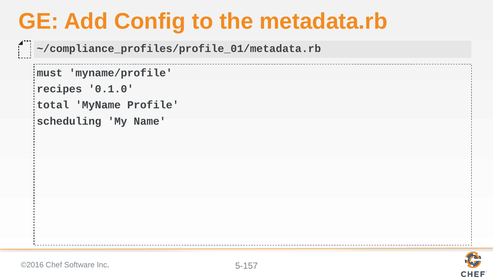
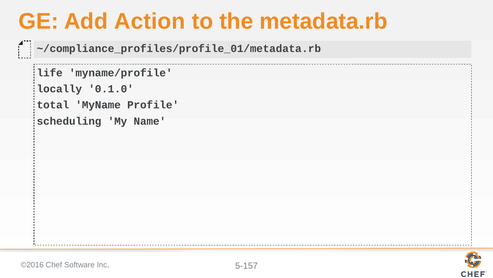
Config: Config -> Action
must: must -> life
recipes: recipes -> locally
